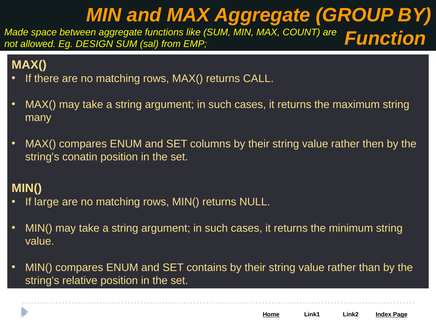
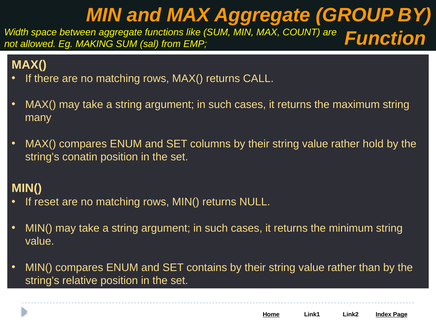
Made: Made -> Width
DESIGN: DESIGN -> MAKING
then: then -> hold
large: large -> reset
